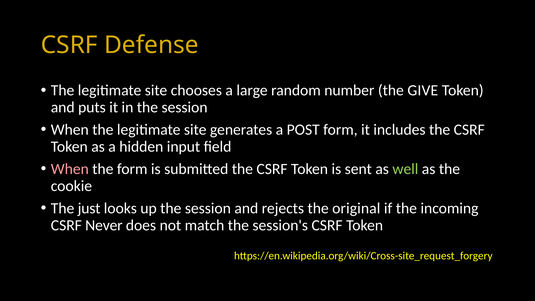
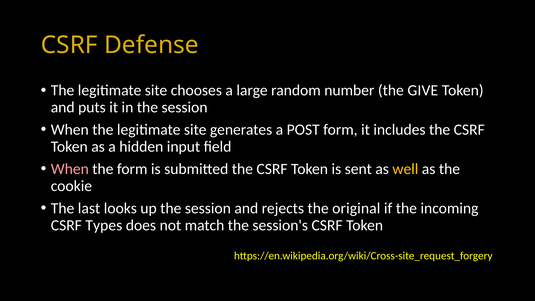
well colour: light green -> yellow
just: just -> last
Never: Never -> Types
